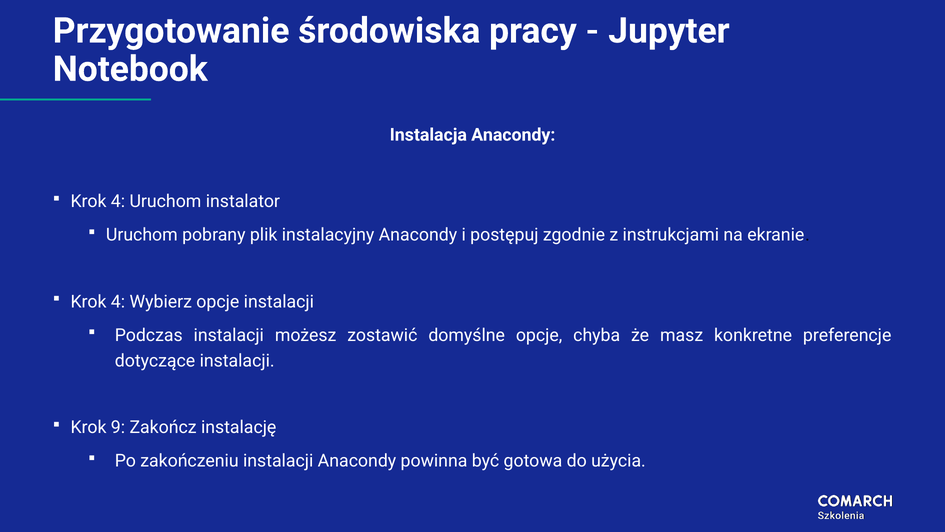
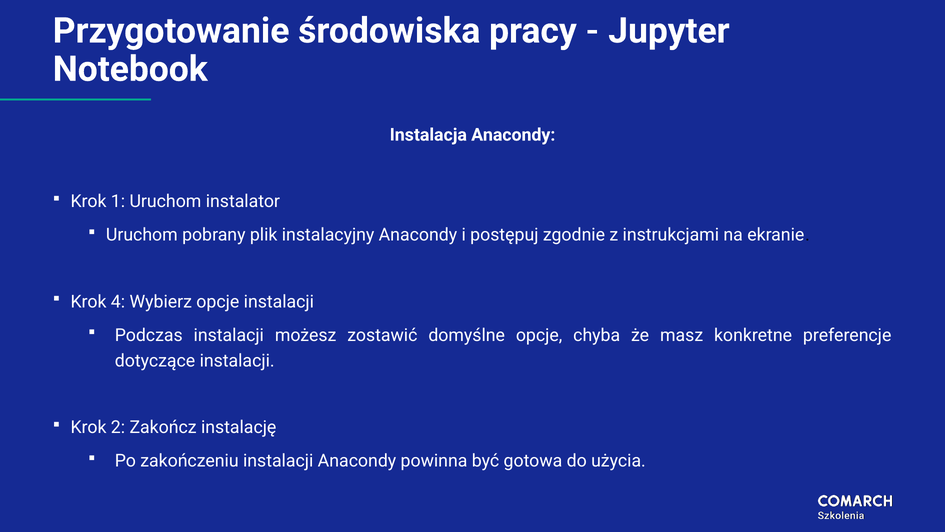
4 at (118, 201): 4 -> 1
9: 9 -> 2
